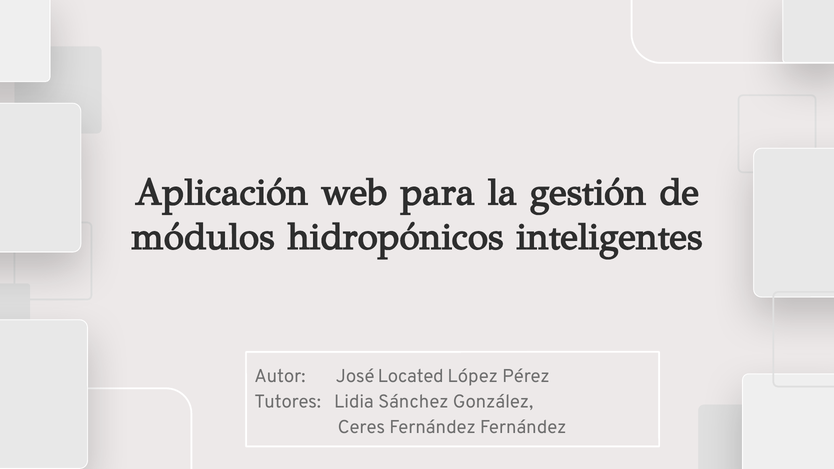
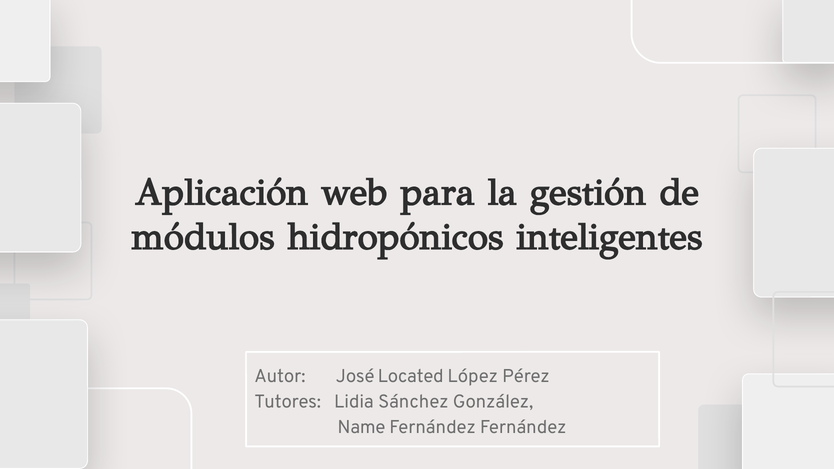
Ceres: Ceres -> Name
